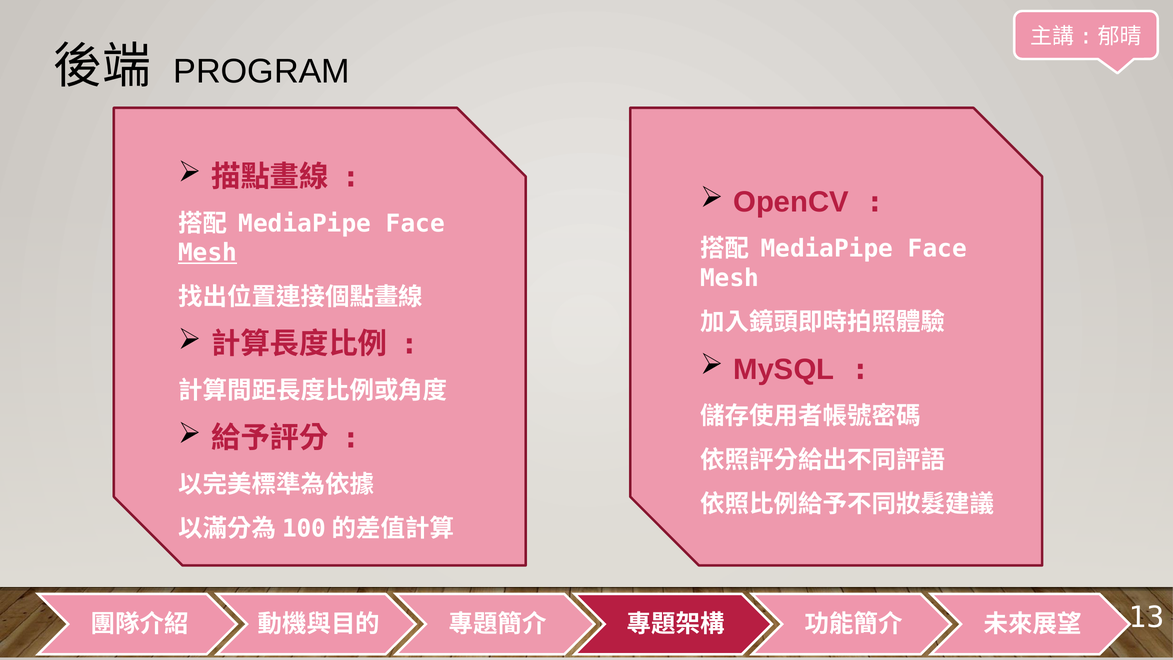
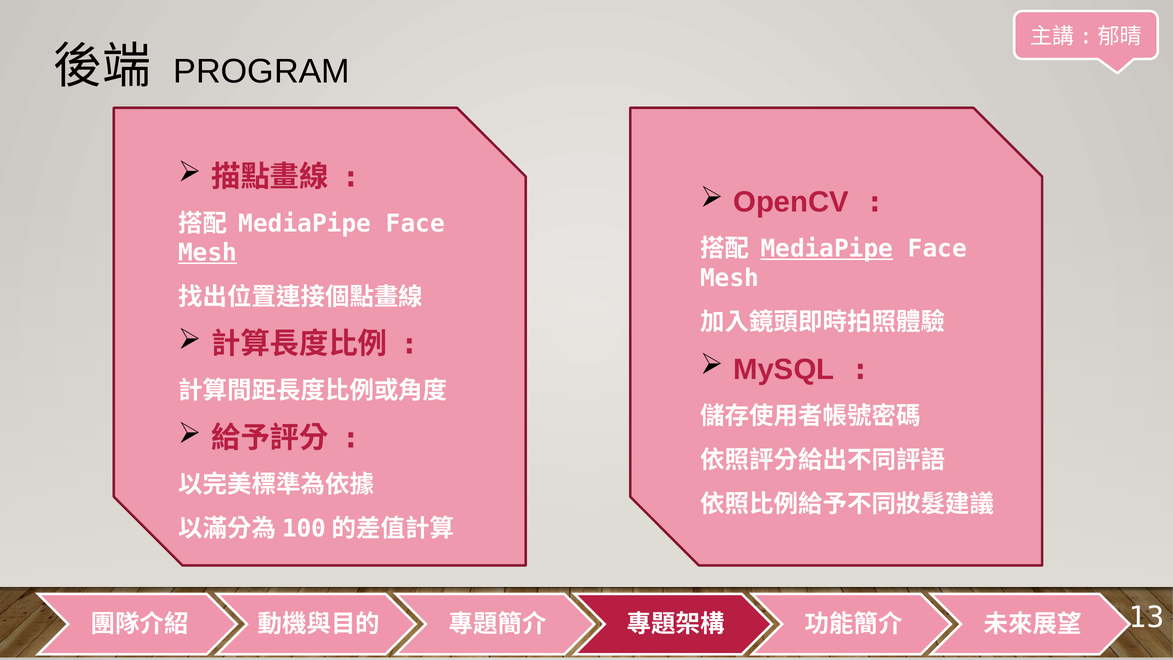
MediaPipe at (827, 249) underline: none -> present
